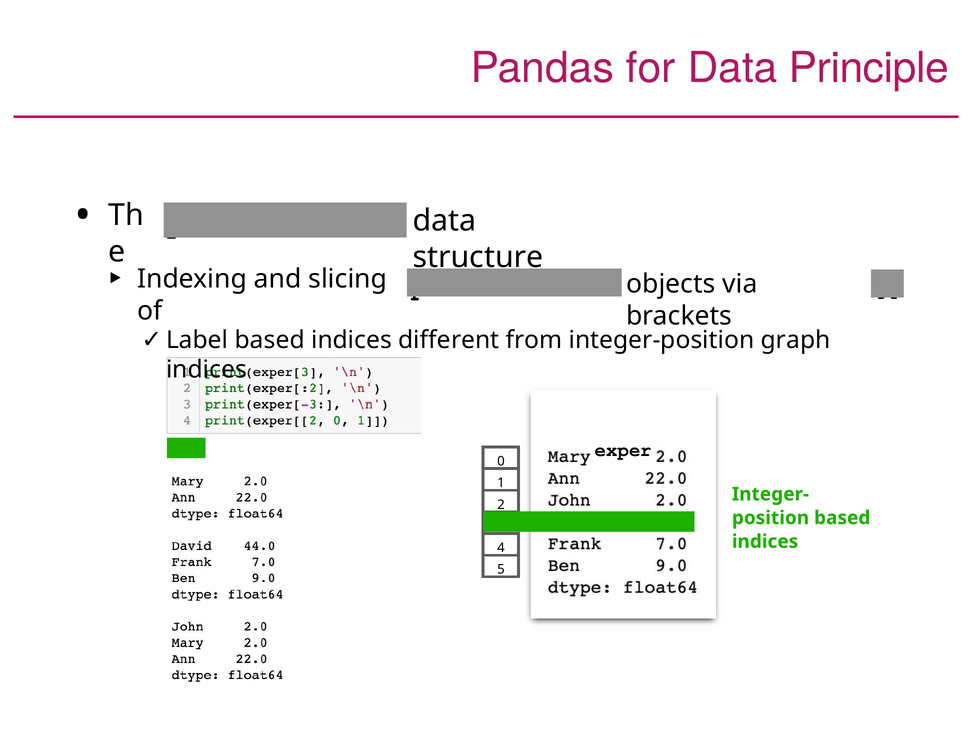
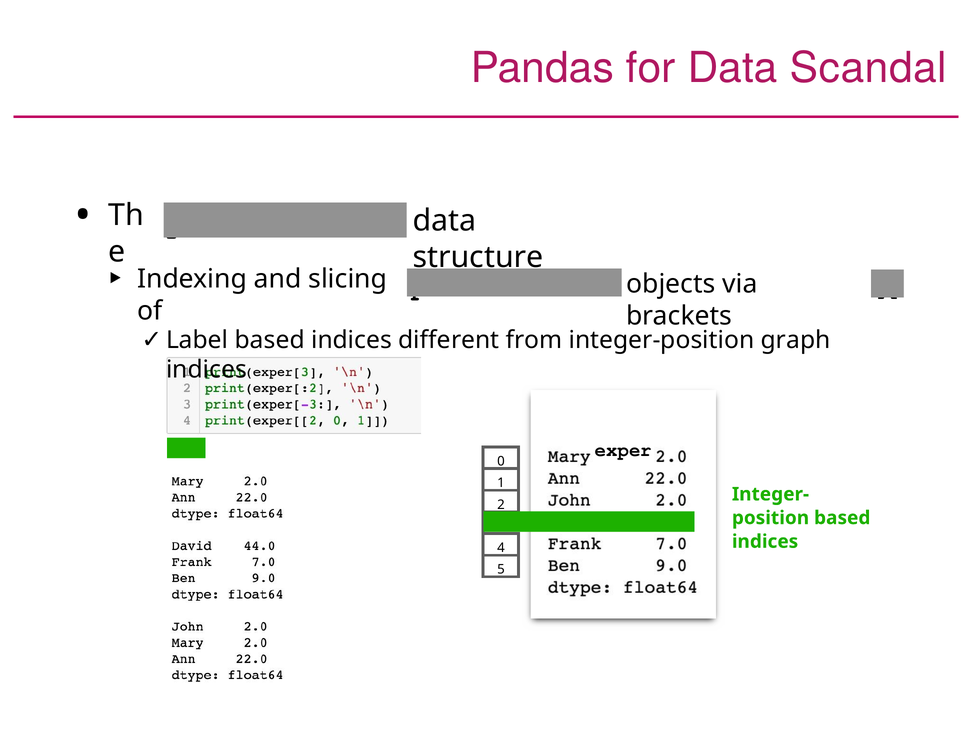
Principle: Principle -> Scandal
